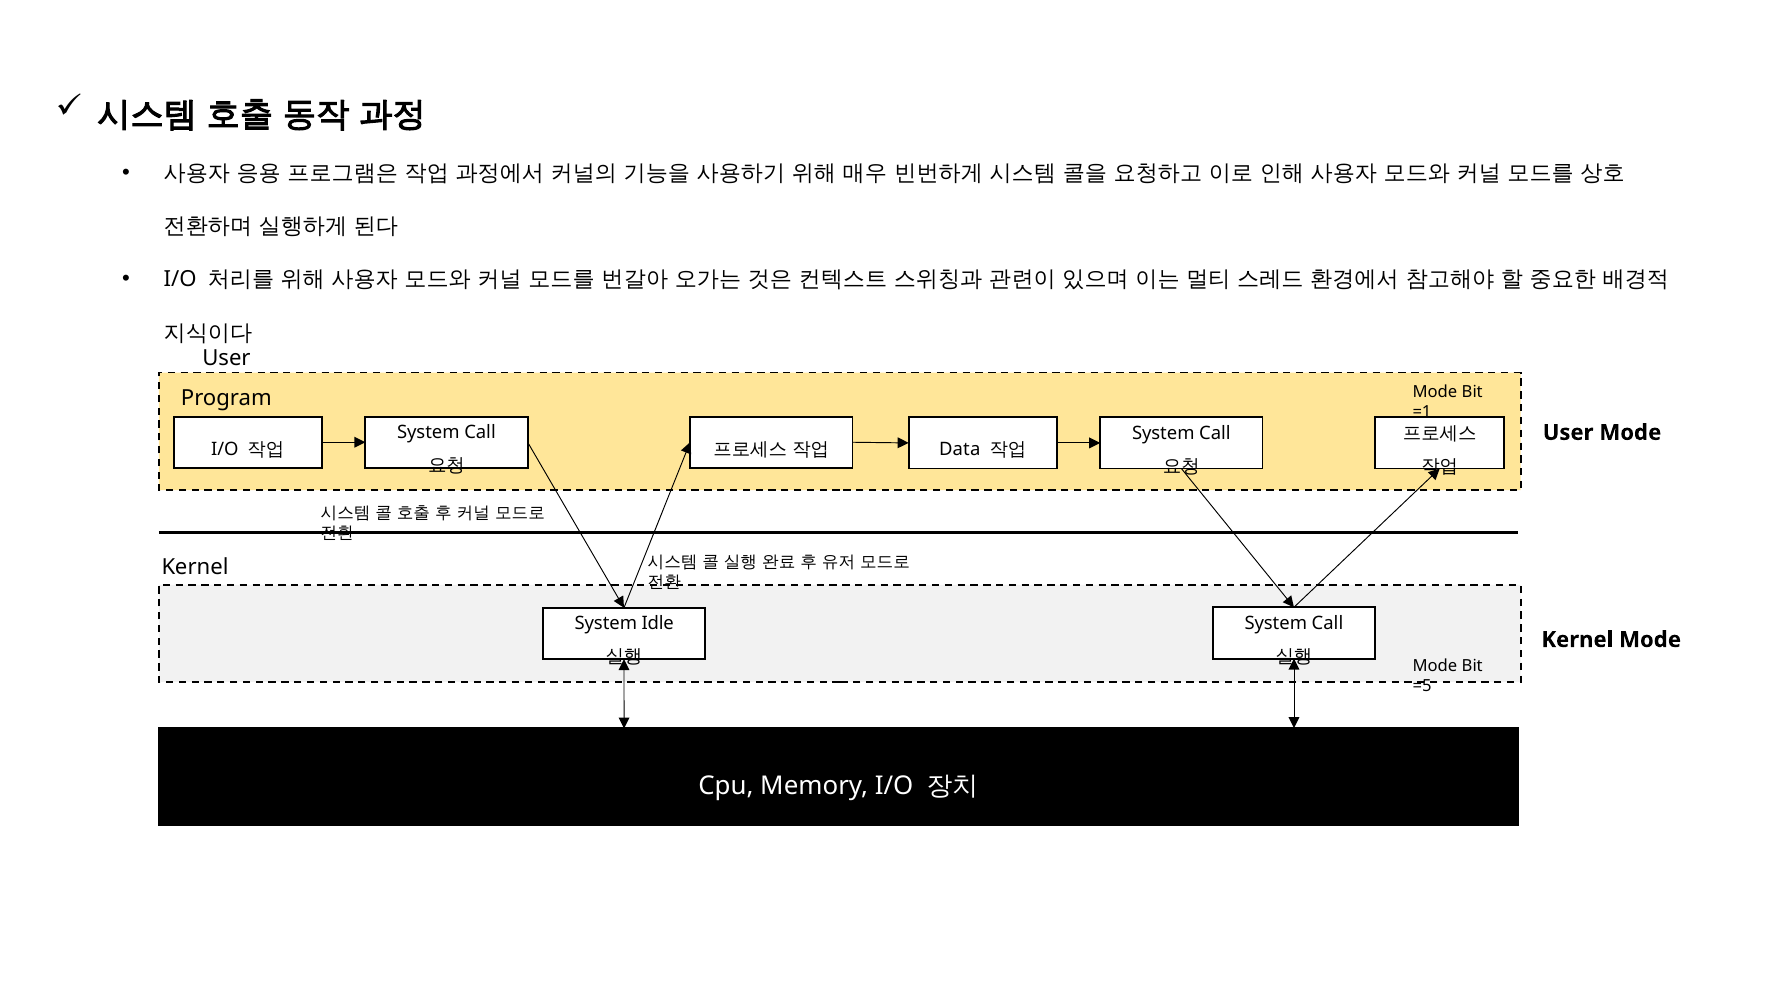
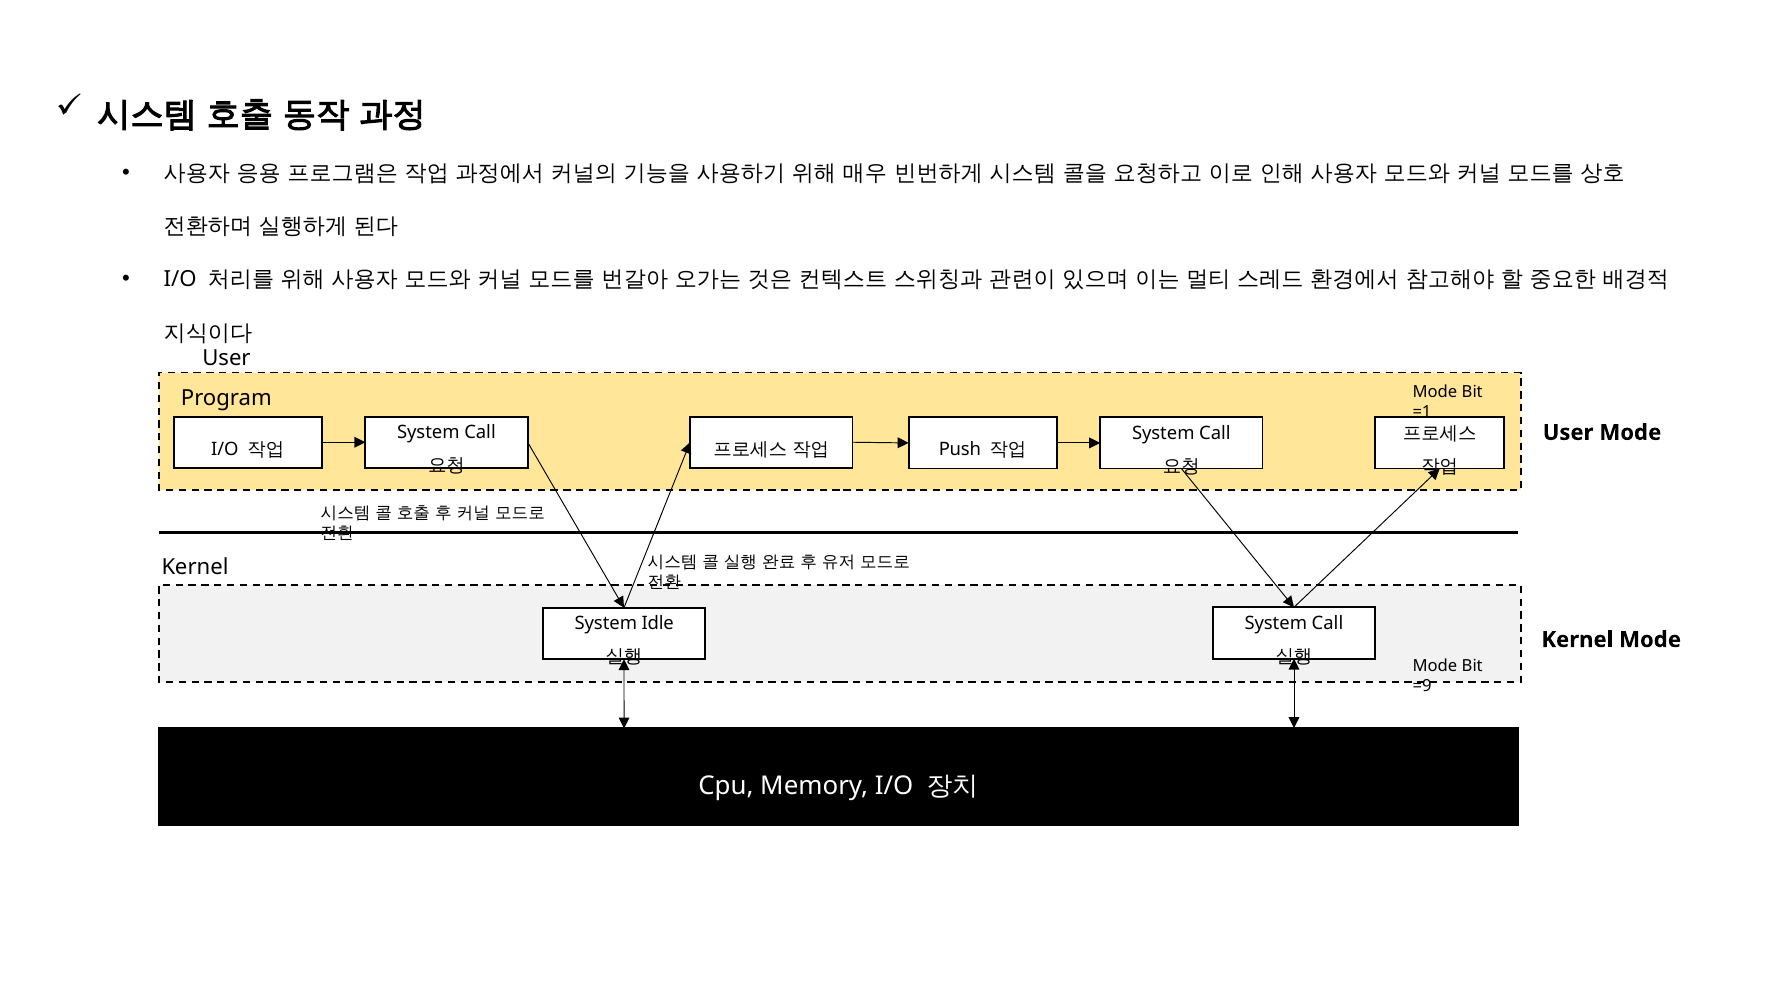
Data: Data -> Push
=5: =5 -> =9
